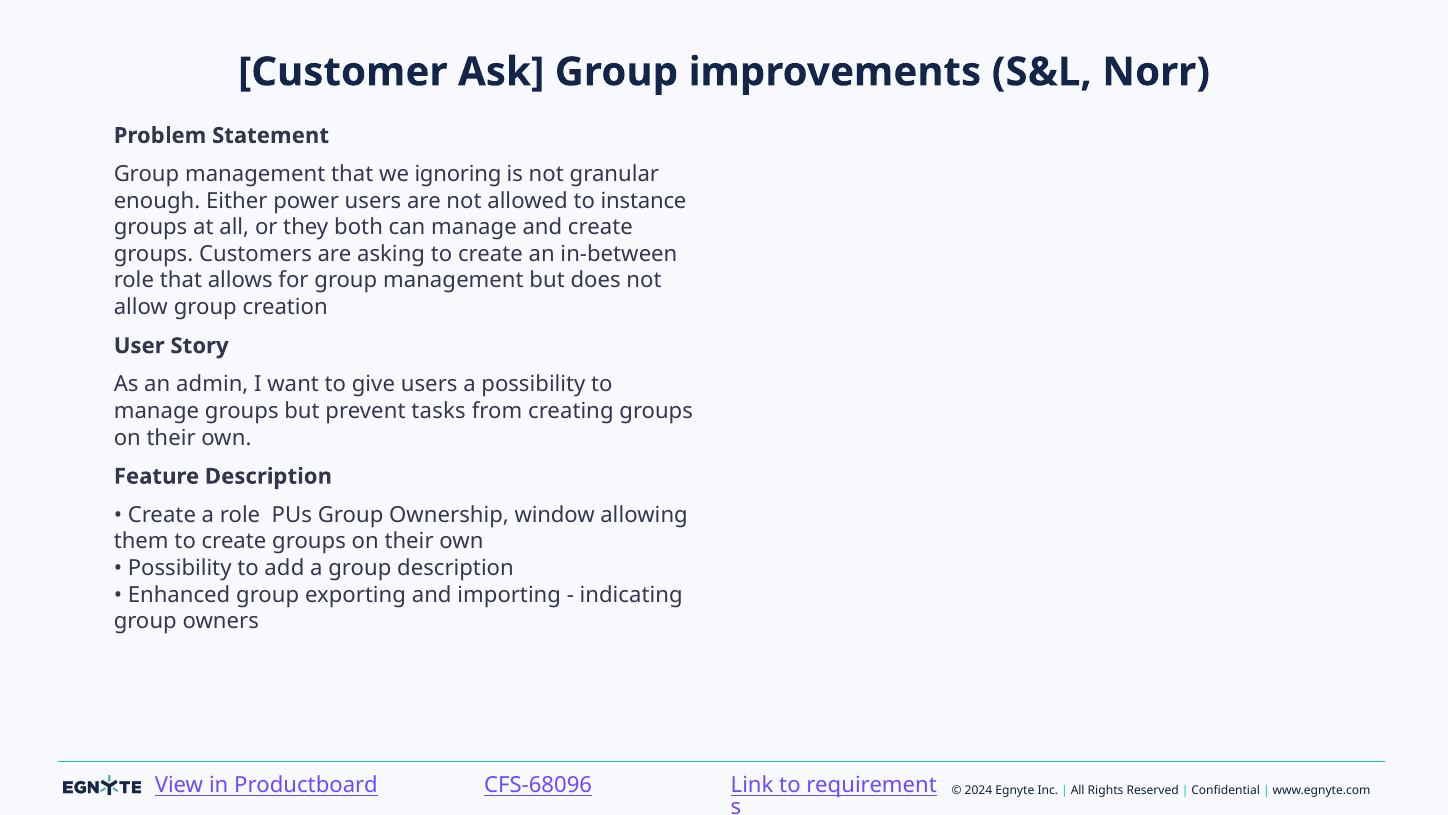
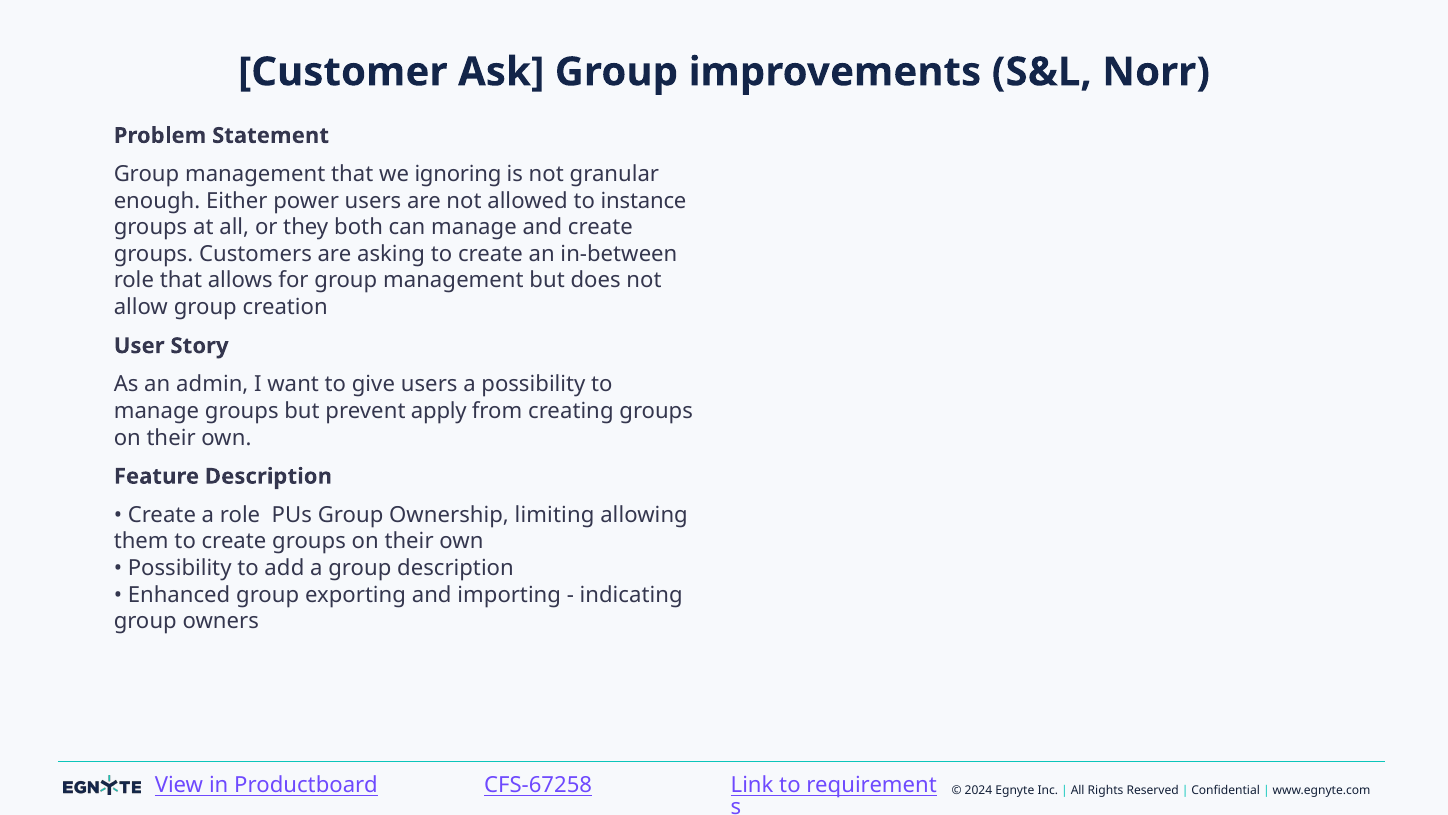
tasks: tasks -> apply
window: window -> limiting
CFS-68096: CFS-68096 -> CFS-67258
